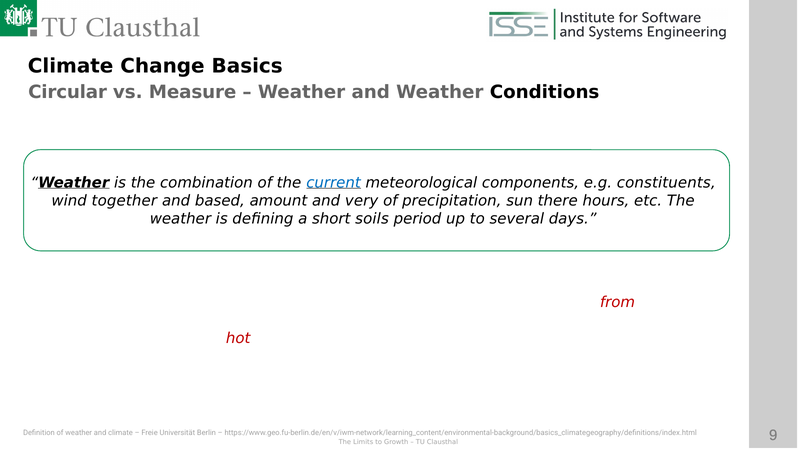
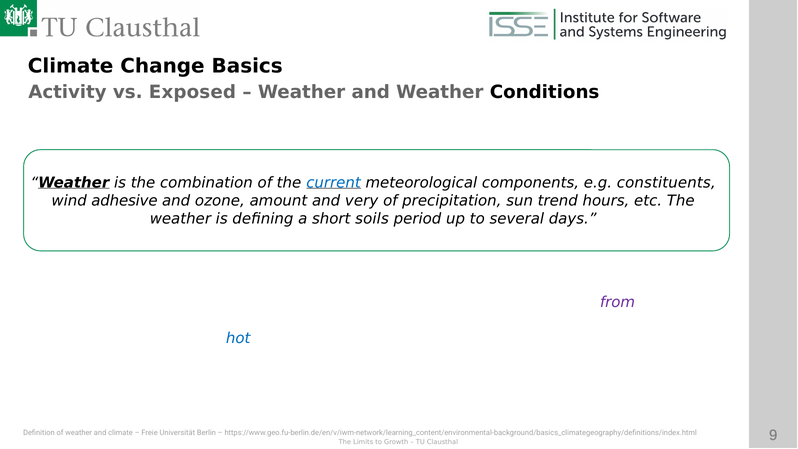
Circular: Circular -> Activity
Measure: Measure -> Exposed
together: together -> adhesive
based: based -> ozone
there: there -> trend
from colour: red -> purple
hot colour: red -> blue
